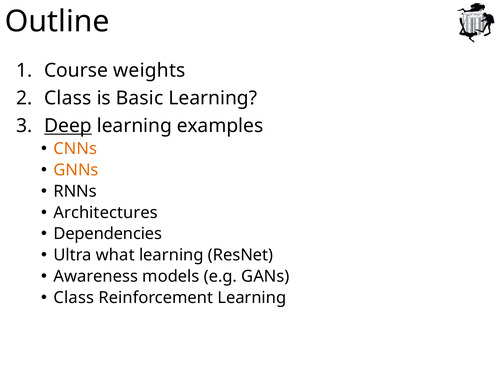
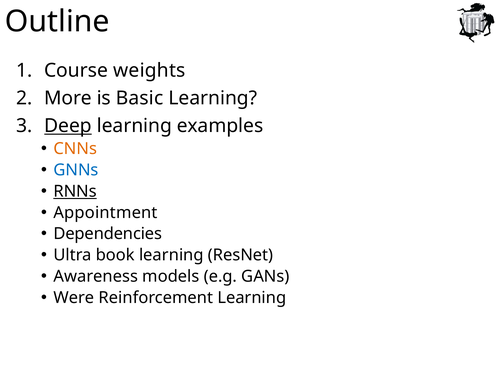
Class at (68, 98): Class -> More
GNNs colour: orange -> blue
RNNs underline: none -> present
Architectures: Architectures -> Appointment
what: what -> book
Class at (74, 298): Class -> Were
